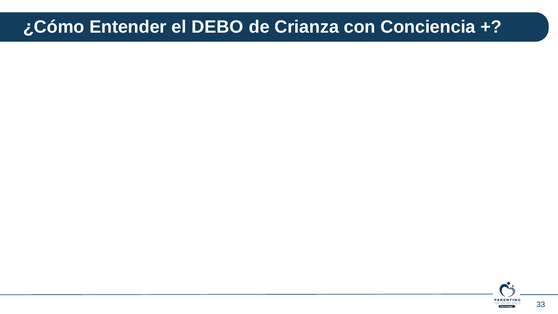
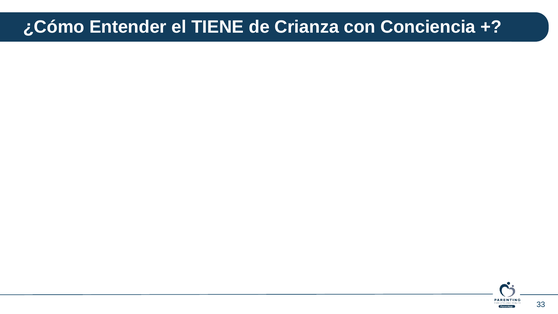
DEBO: DEBO -> TIENE
